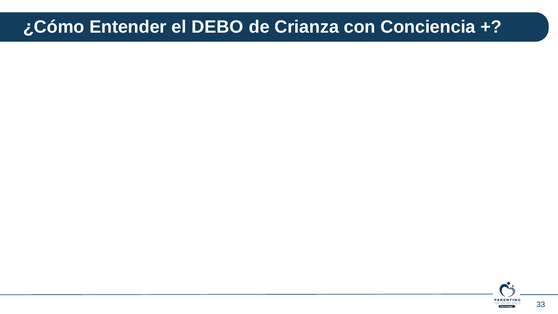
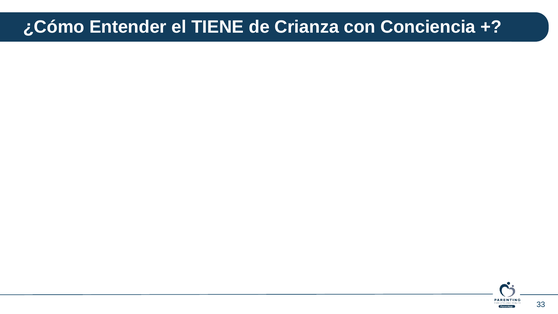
DEBO: DEBO -> TIENE
